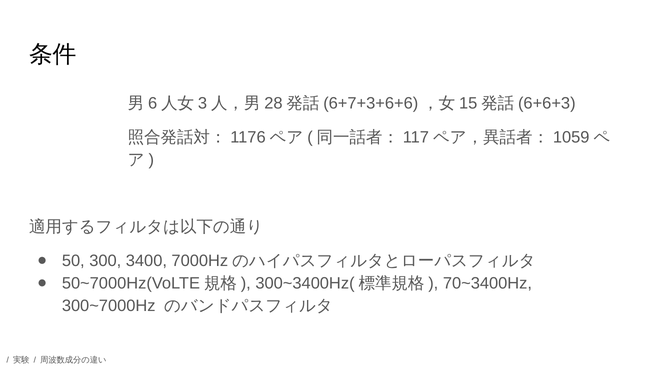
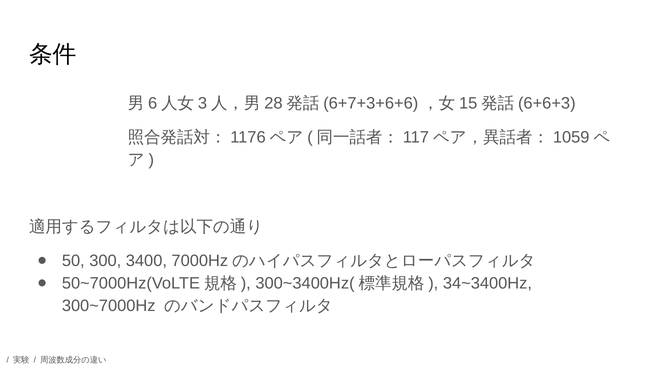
70~3400Hz: 70~3400Hz -> 34~3400Hz
